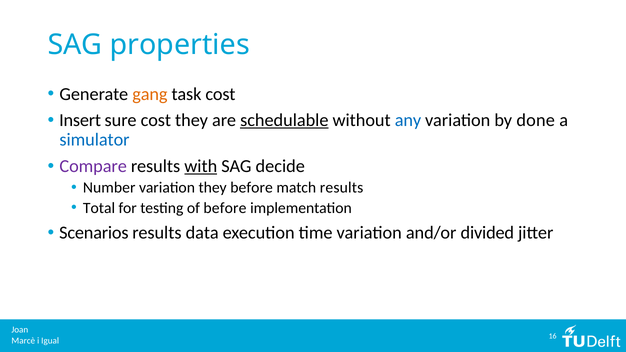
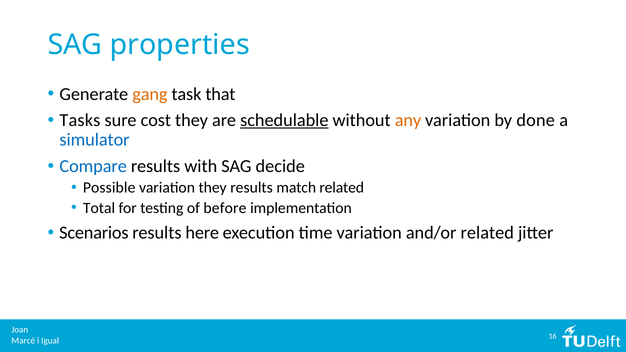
task cost: cost -> that
Insert: Insert -> Tasks
any colour: blue -> orange
Compare colour: purple -> blue
with underline: present -> none
Number: Number -> Possible
they before: before -> results
match results: results -> related
data: data -> here
and/or divided: divided -> related
